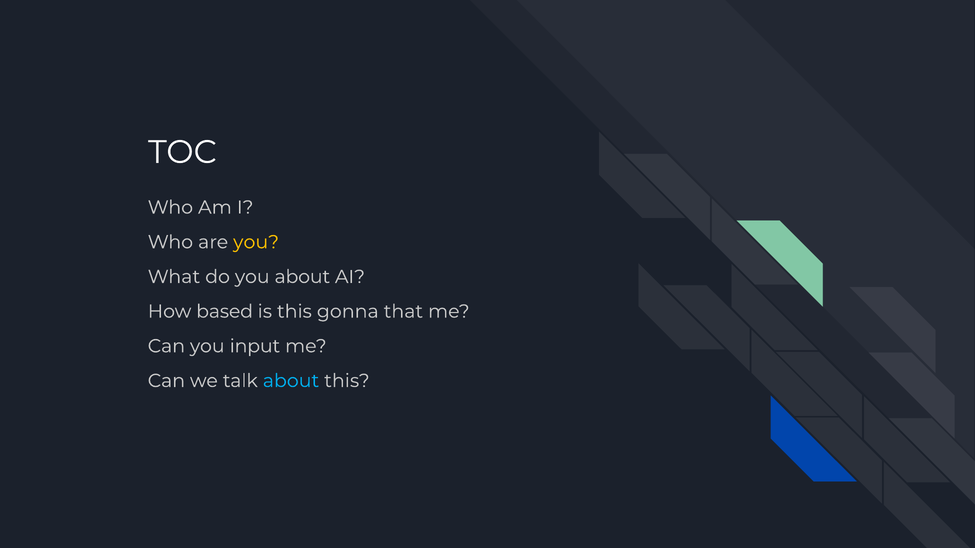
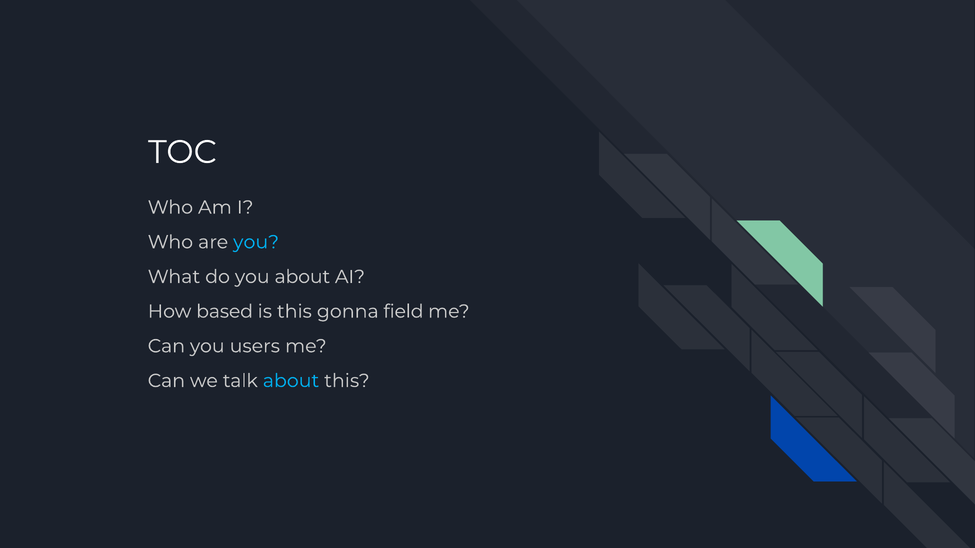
you at (256, 242) colour: yellow -> light blue
that: that -> field
input: input -> users
